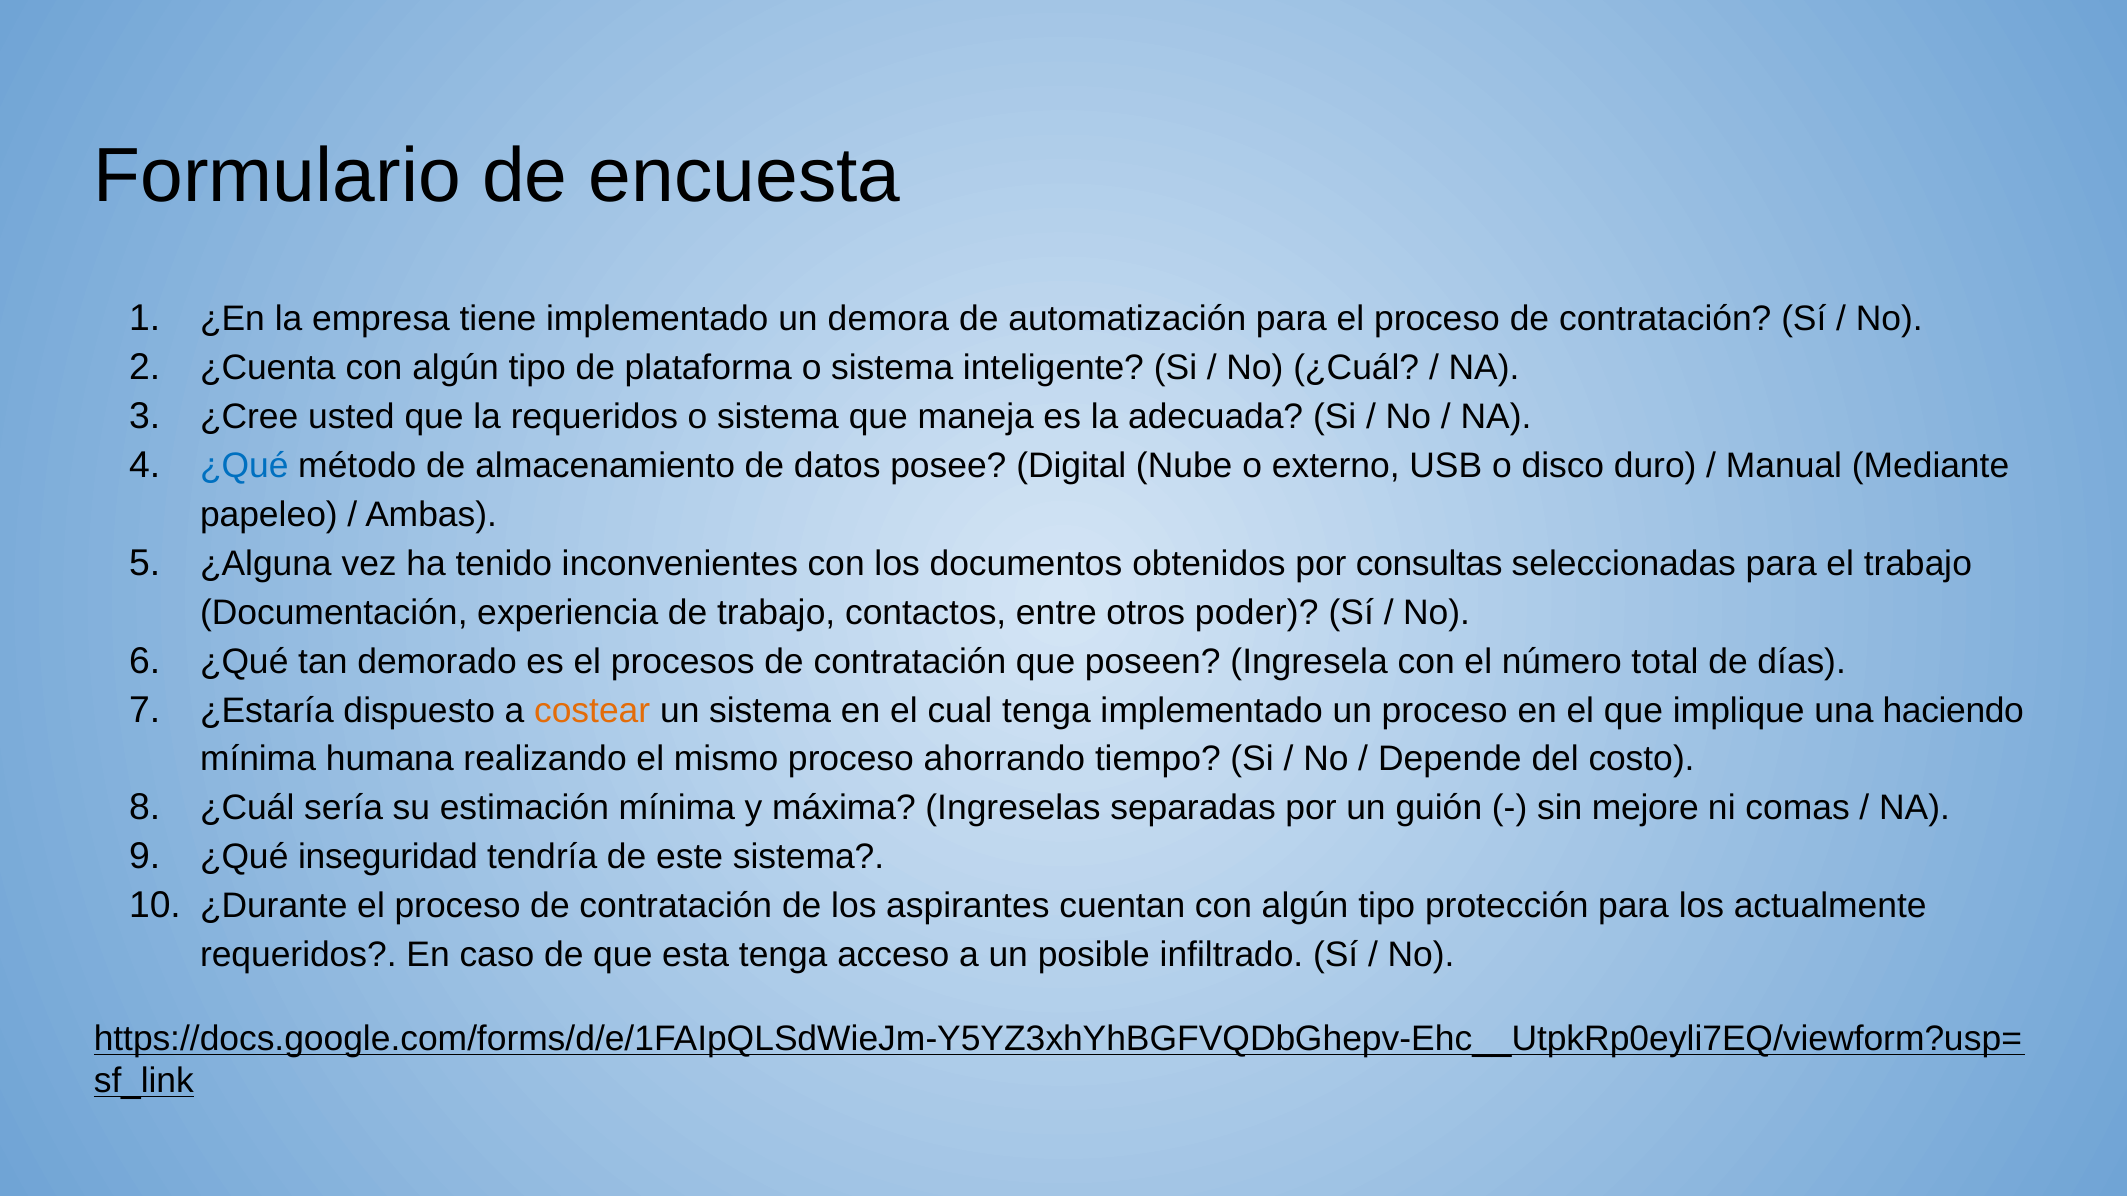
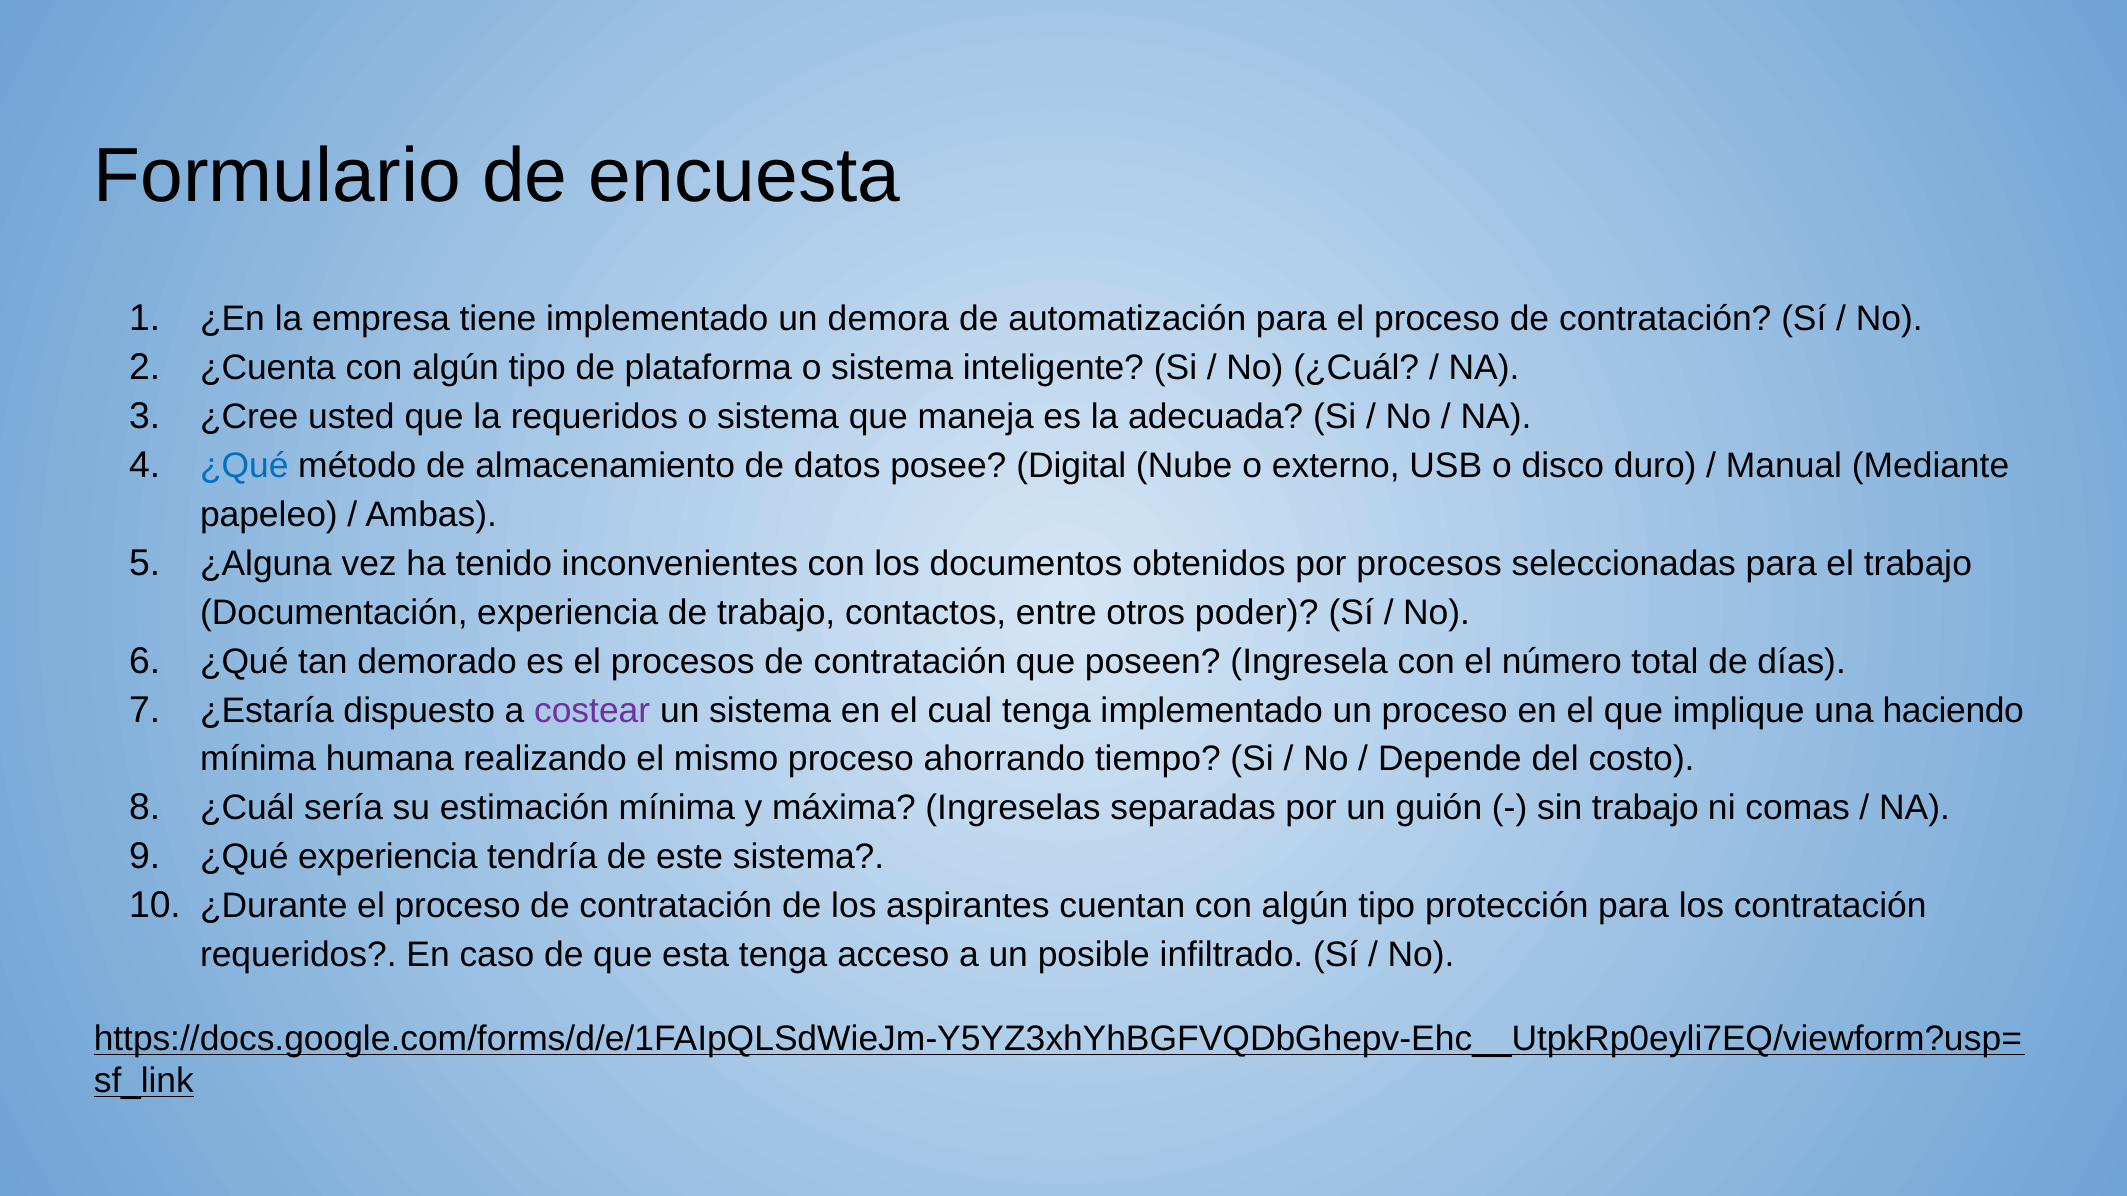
por consultas: consultas -> procesos
costear colour: orange -> purple
sin mejore: mejore -> trabajo
¿Qué inseguridad: inseguridad -> experiencia
los actualmente: actualmente -> contratación
